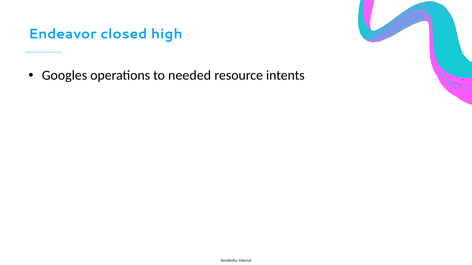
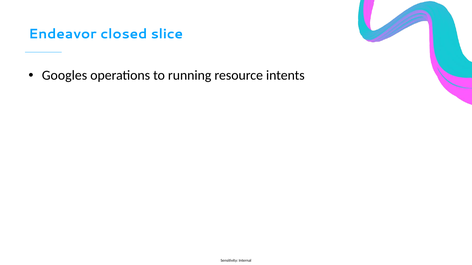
high: high -> slice
needed: needed -> running
